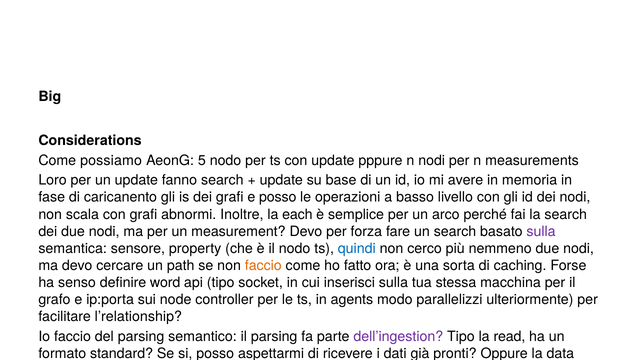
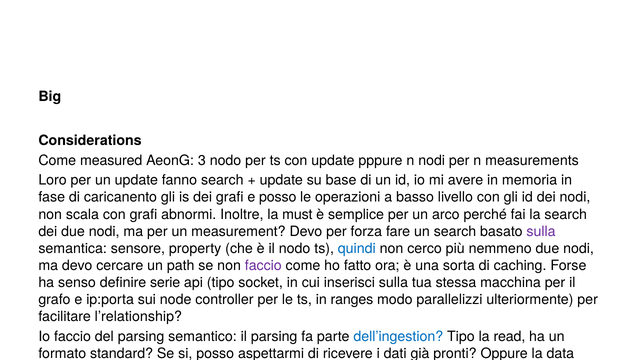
Come possiamo: possiamo -> measured
5: 5 -> 3
each: each -> must
faccio at (263, 266) colour: orange -> purple
definire word: word -> serie
agents: agents -> ranges
dell’ingestion at (398, 337) colour: purple -> blue
